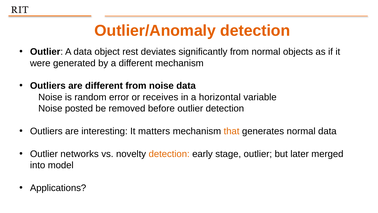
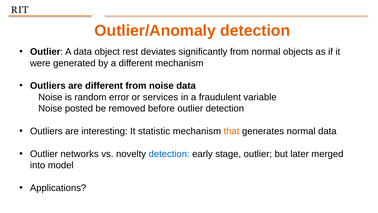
receives: receives -> services
horizontal: horizontal -> fraudulent
matters: matters -> statistic
detection at (169, 154) colour: orange -> blue
